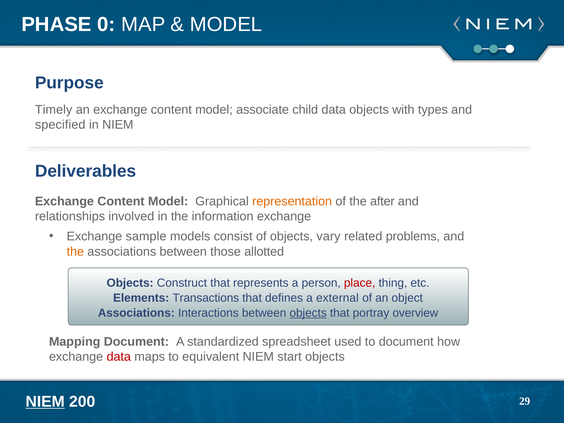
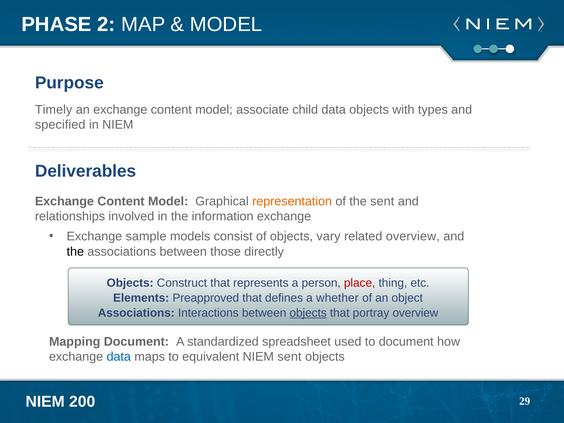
0: 0 -> 2
the after: after -> sent
related problems: problems -> overview
the at (75, 252) colour: orange -> black
allotted: allotted -> directly
Transactions: Transactions -> Preapproved
external: external -> whether
data at (119, 357) colour: red -> blue
NIEM start: start -> sent
NIEM at (45, 402) underline: present -> none
